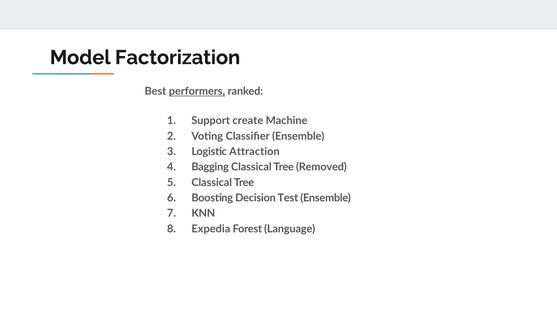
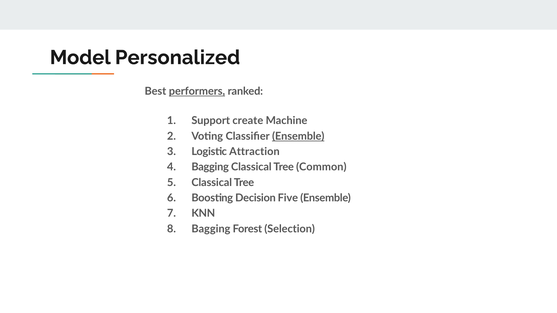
Factorization: Factorization -> Personalized
Ensemble at (298, 136) underline: none -> present
Removed: Removed -> Common
Test: Test -> Five
Expedia at (211, 229): Expedia -> Bagging
Language: Language -> Selection
